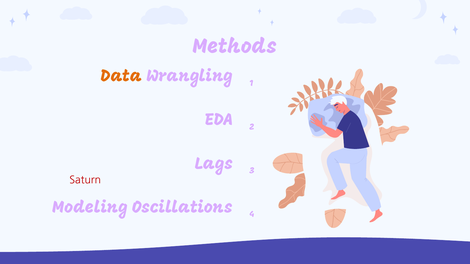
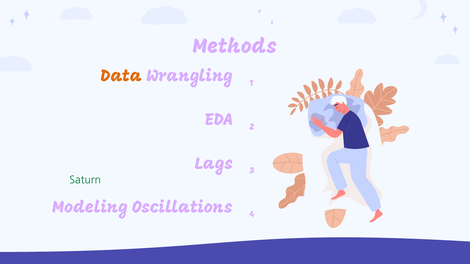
Saturn colour: red -> green
